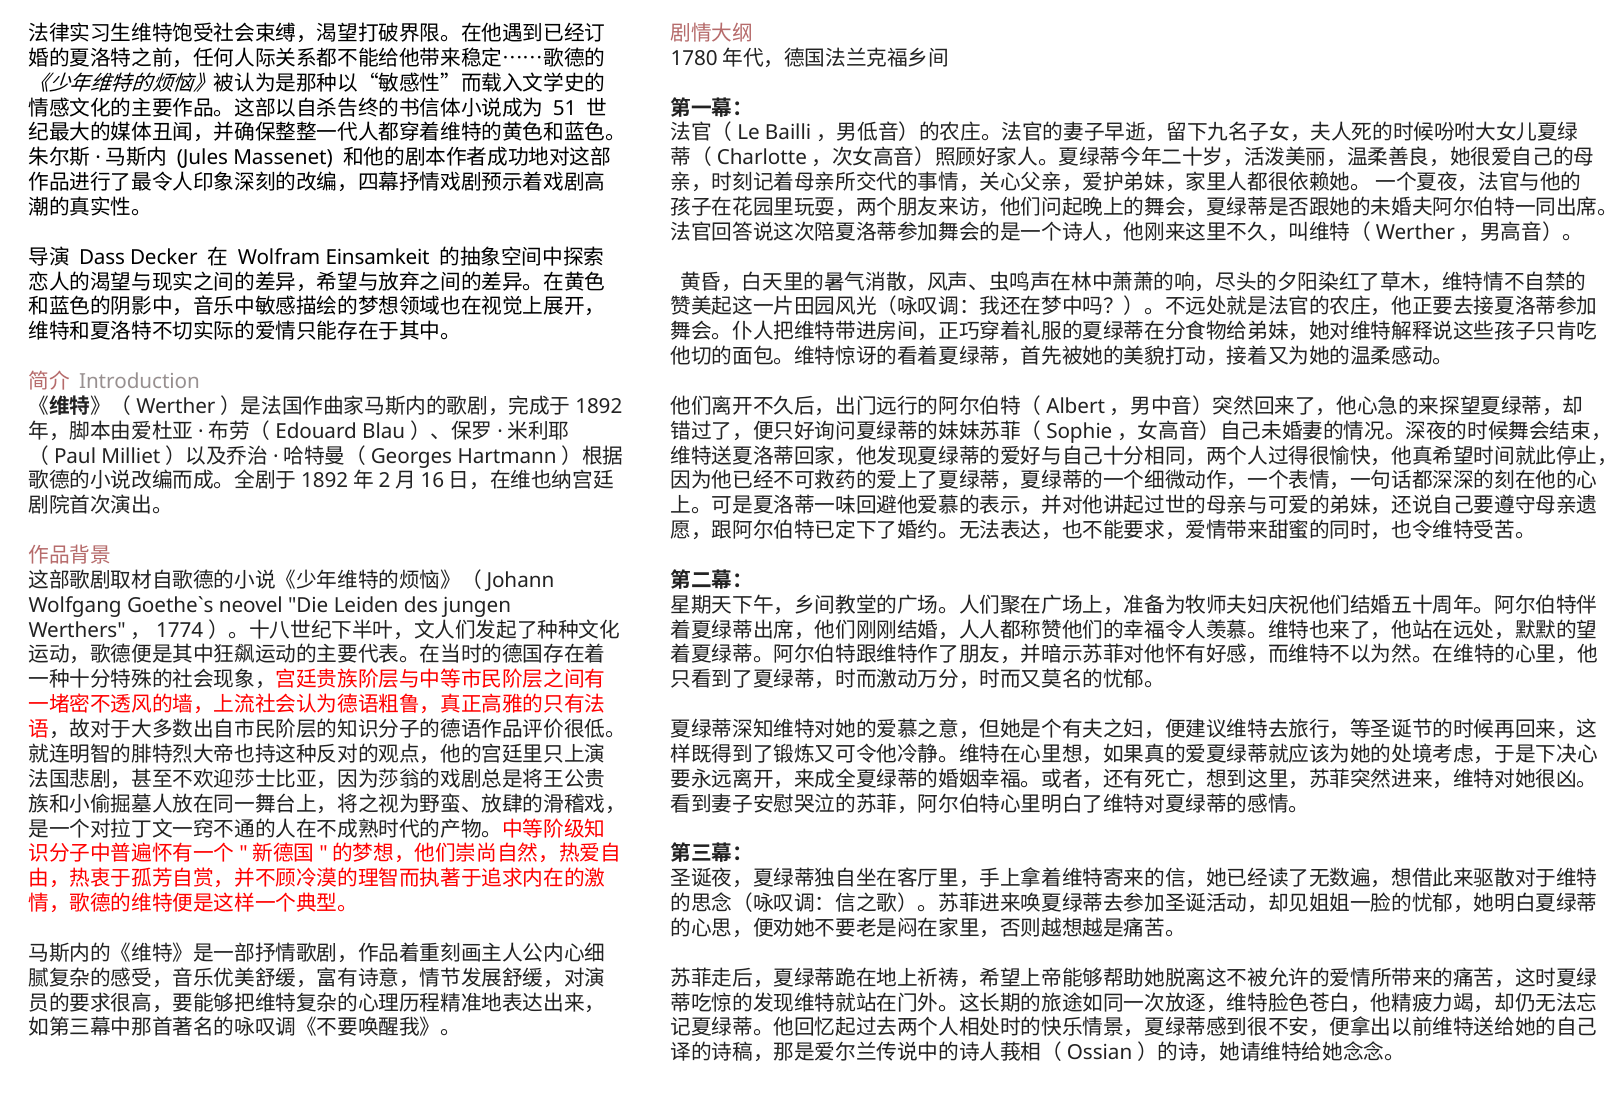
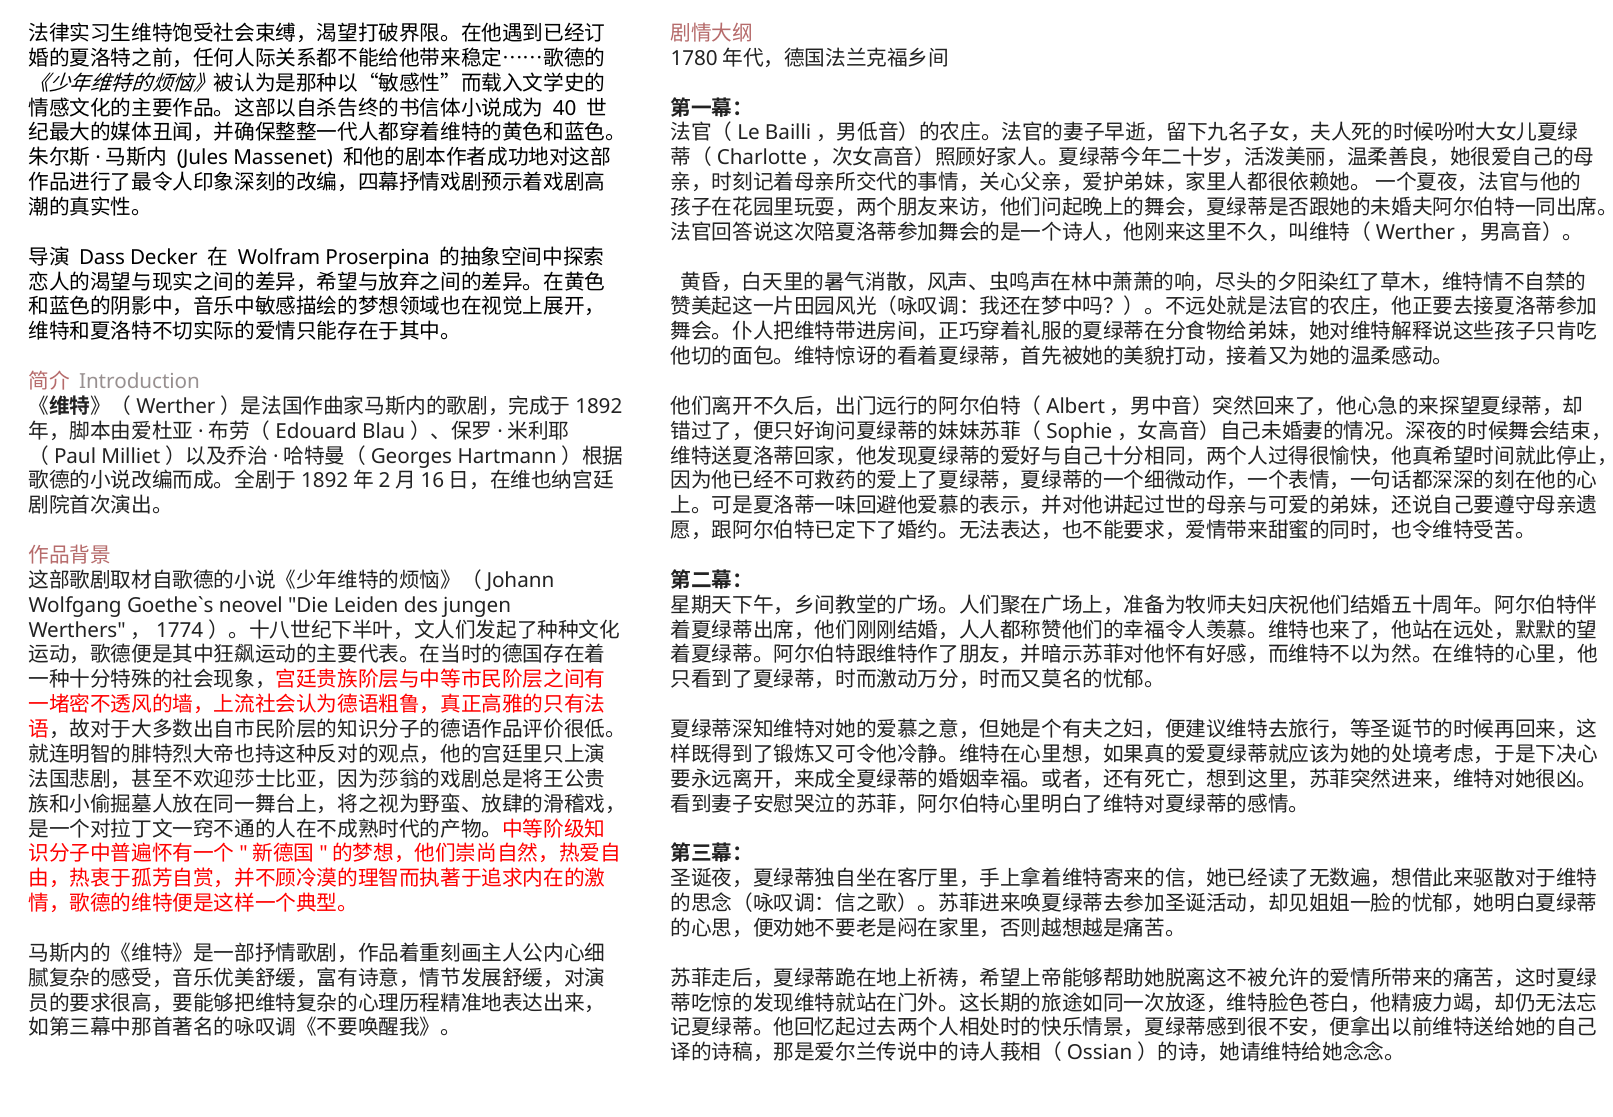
51: 51 -> 40
Einsamkeit: Einsamkeit -> Proserpina
